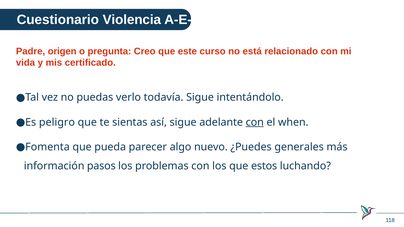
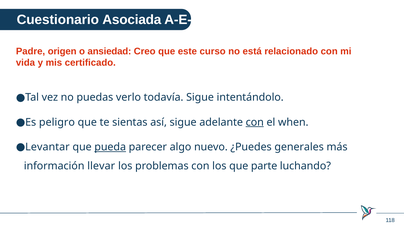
Violencia: Violencia -> Asociada
pregunta: pregunta -> ansiedad
Fomenta: Fomenta -> Levantar
pueda underline: none -> present
pasos: pasos -> llevar
estos: estos -> parte
